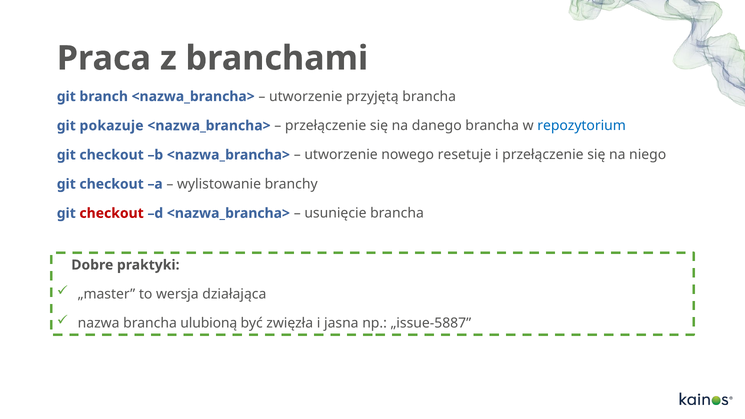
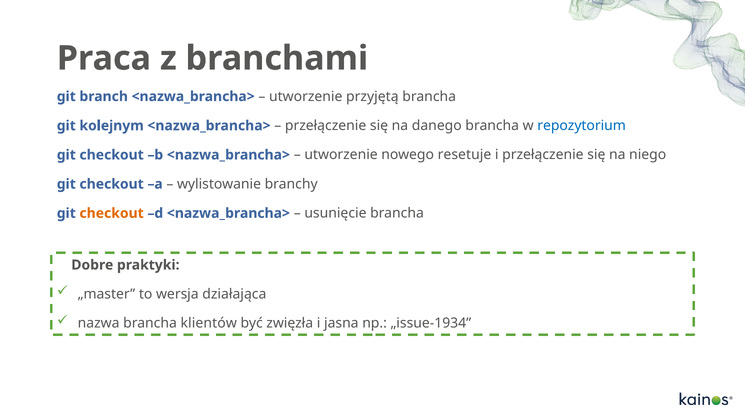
pokazuje: pokazuje -> kolejnym
checkout at (112, 213) colour: red -> orange
ulubioną: ulubioną -> klientów
„issue-5887: „issue-5887 -> „issue-1934
